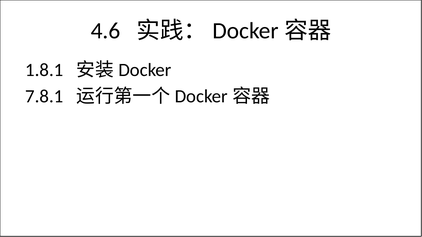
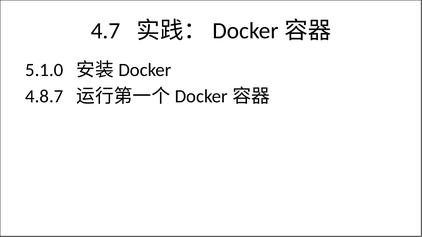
4.6: 4.6 -> 4.7
1.8.1: 1.8.1 -> 5.1.0
7.8.1: 7.8.1 -> 4.8.7
